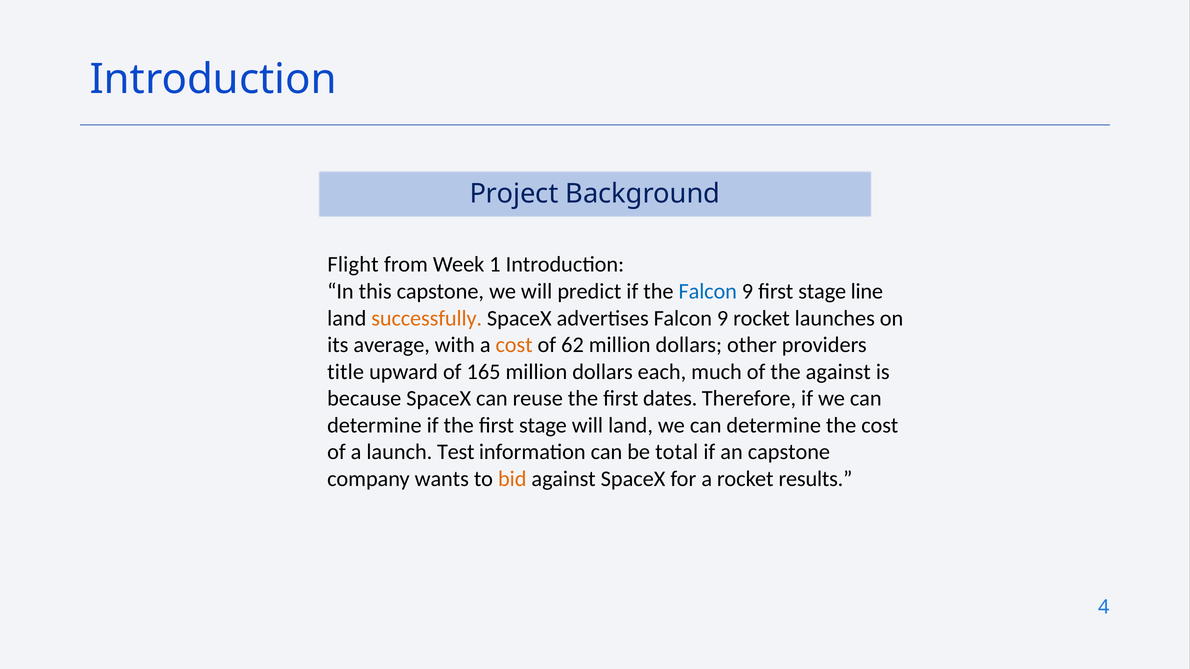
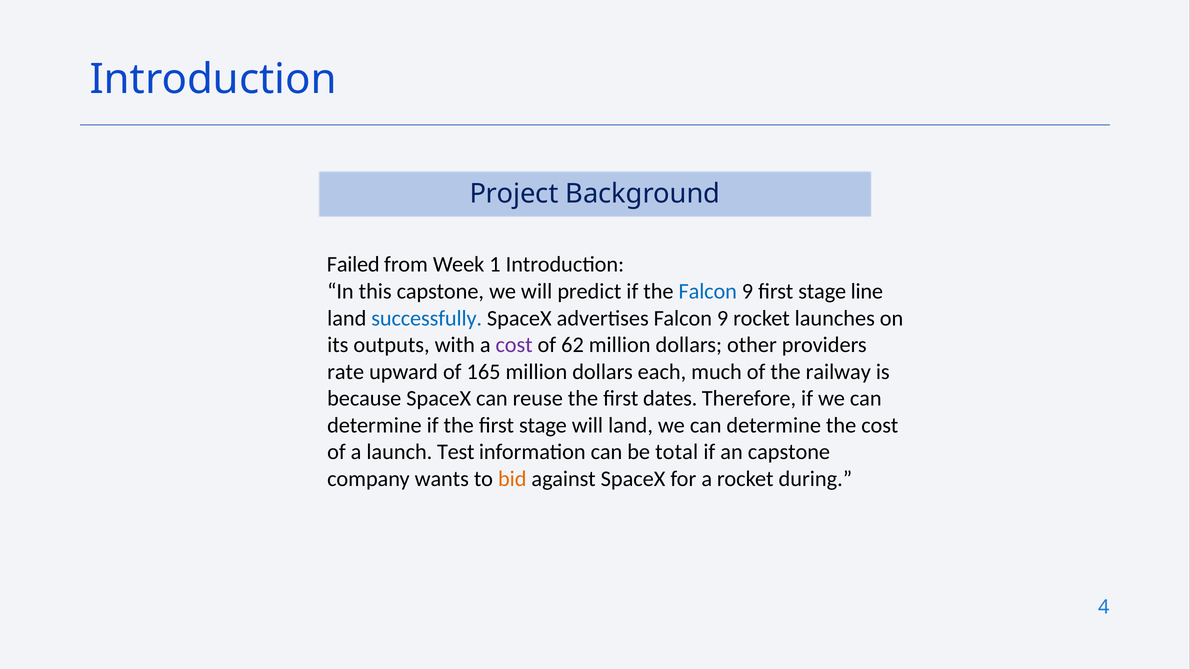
Flight: Flight -> Failed
successfully colour: orange -> blue
average: average -> outputs
cost at (514, 345) colour: orange -> purple
title: title -> rate
the against: against -> railway
results: results -> during
